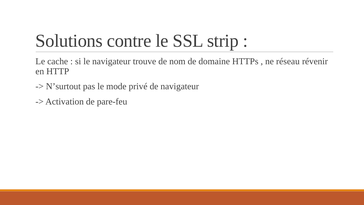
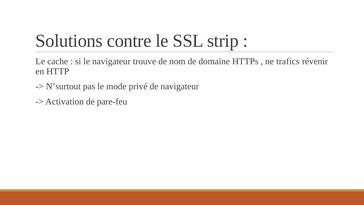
réseau: réseau -> trafics
